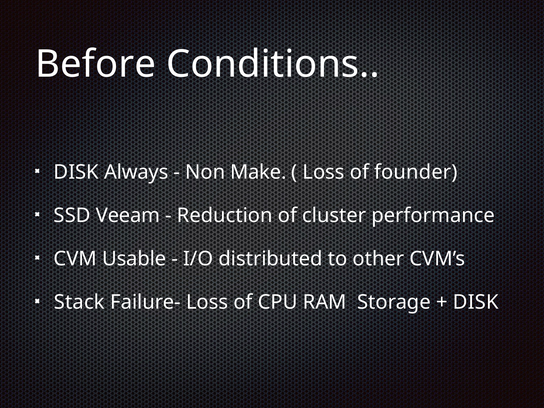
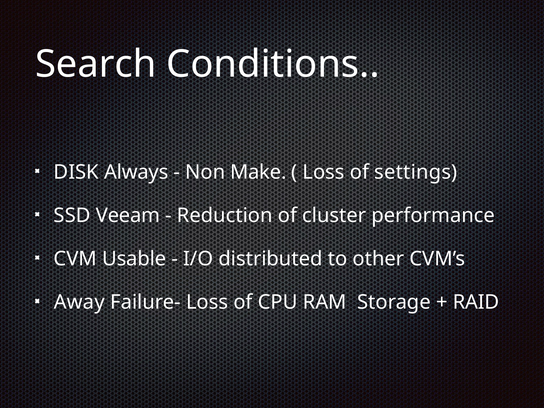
Before: Before -> Search
founder: founder -> settings
Stack: Stack -> Away
DISK at (476, 302): DISK -> RAID
